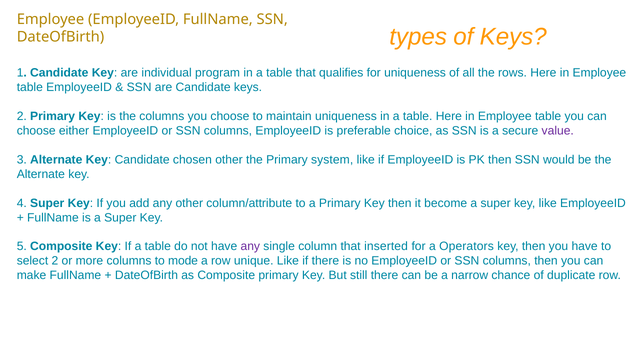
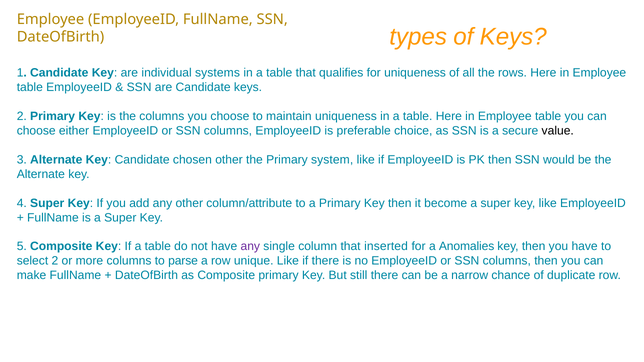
program: program -> systems
value colour: purple -> black
Operators: Operators -> Anomalies
mode: mode -> parse
